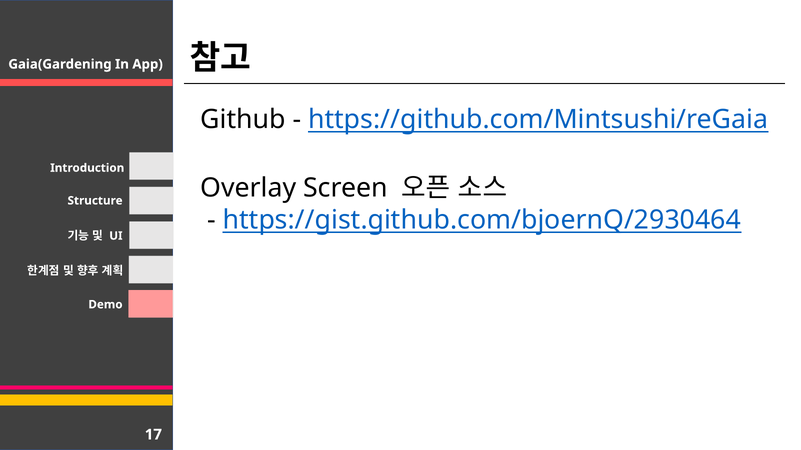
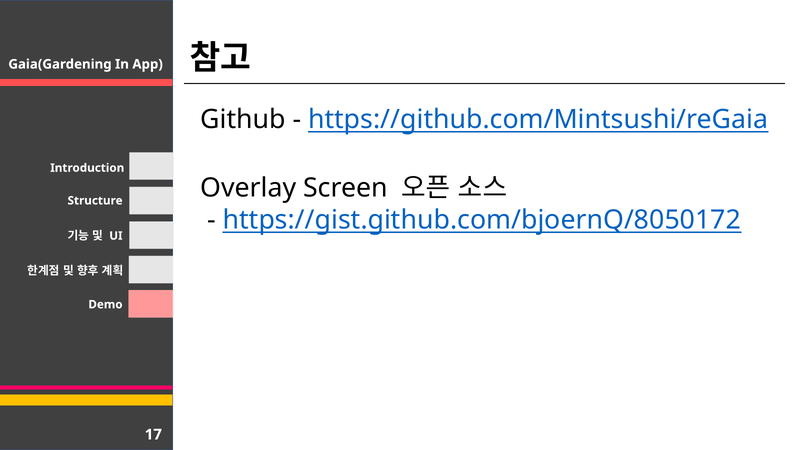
https://gist.github.com/bjoernQ/2930464: https://gist.github.com/bjoernQ/2930464 -> https://gist.github.com/bjoernQ/8050172
